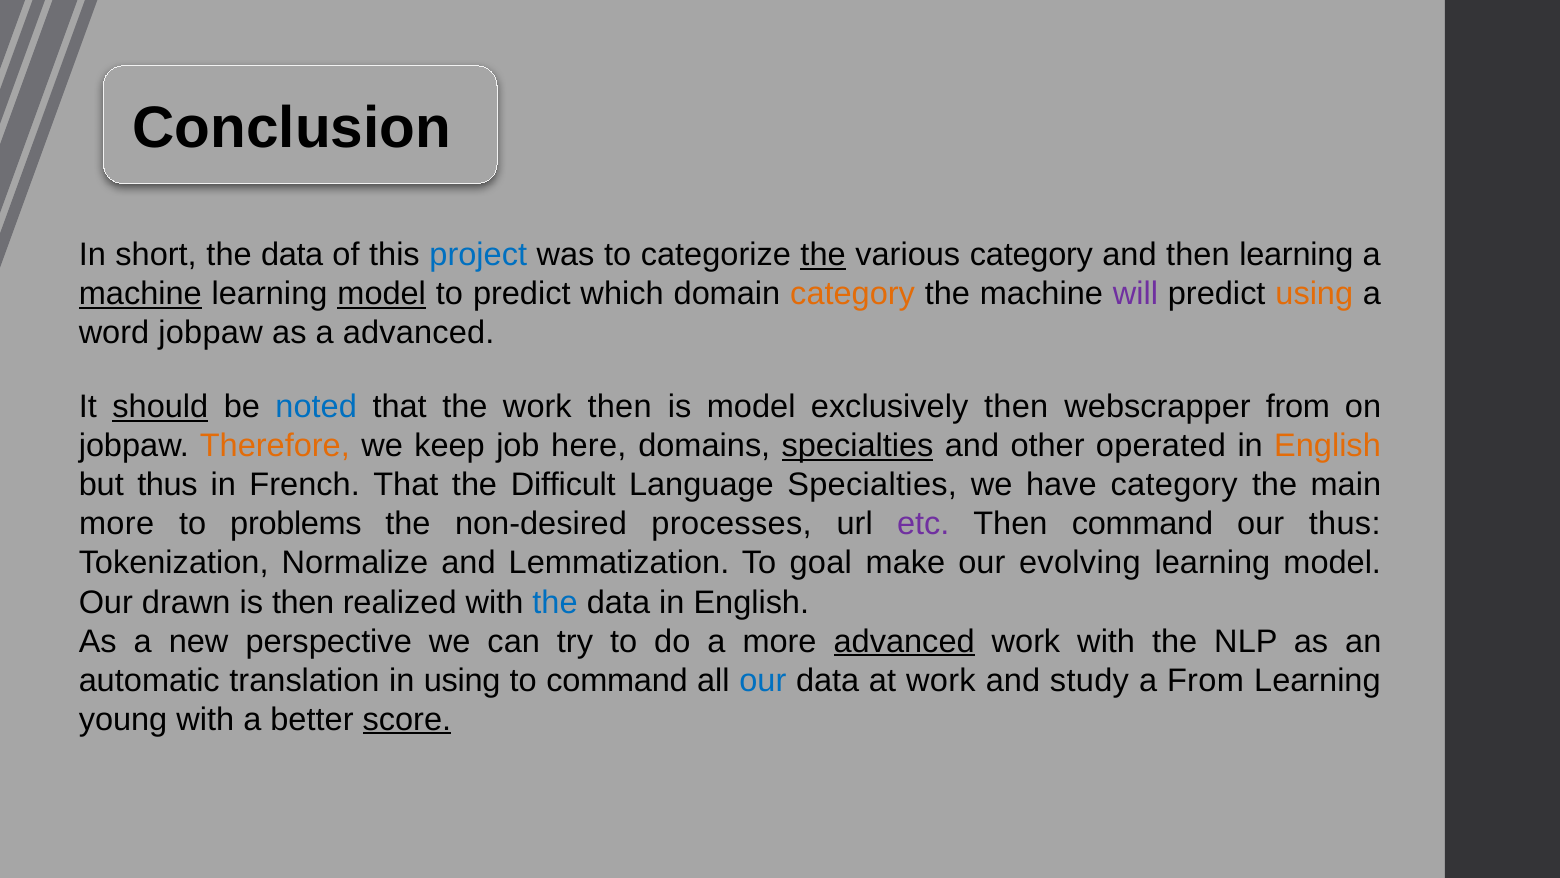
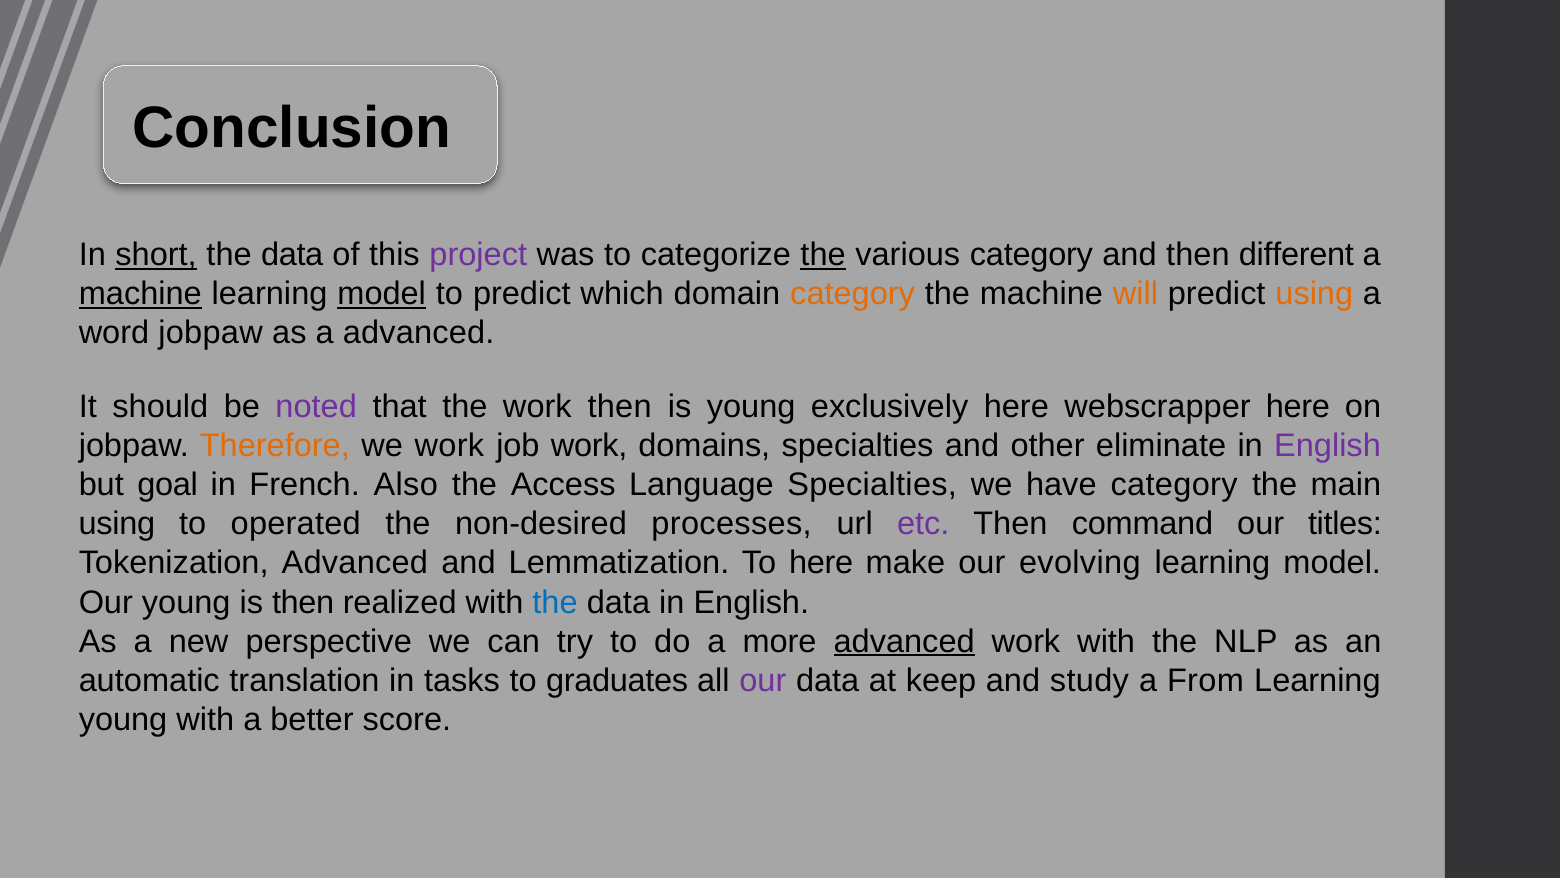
short underline: none -> present
project colour: blue -> purple
then learning: learning -> different
will colour: purple -> orange
should underline: present -> none
noted colour: blue -> purple
is model: model -> young
exclusively then: then -> here
webscrapper from: from -> here
we keep: keep -> work
job here: here -> work
specialties at (858, 446) underline: present -> none
operated: operated -> eliminate
English at (1327, 446) colour: orange -> purple
but thus: thus -> goal
French That: That -> Also
Difficult: Difficult -> Access
more at (117, 524): more -> using
problems: problems -> operated
our thus: thus -> titles
Tokenization Normalize: Normalize -> Advanced
To goal: goal -> here
Our drawn: drawn -> young
in using: using -> tasks
to command: command -> graduates
our at (763, 680) colour: blue -> purple
at work: work -> keep
score underline: present -> none
